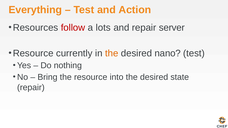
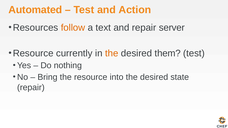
Everything: Everything -> Automated
follow colour: red -> orange
lots: lots -> text
nano: nano -> them
